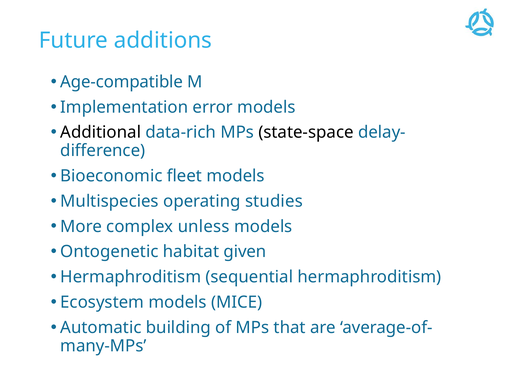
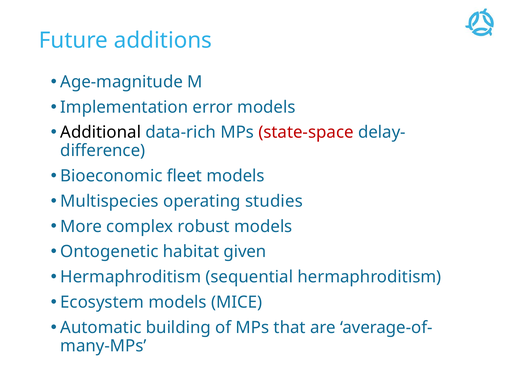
Age-compatible: Age-compatible -> Age-magnitude
state-space colour: black -> red
unless: unless -> robust
